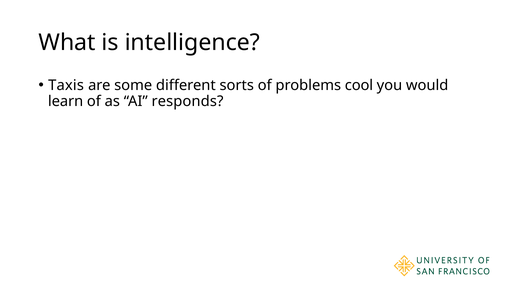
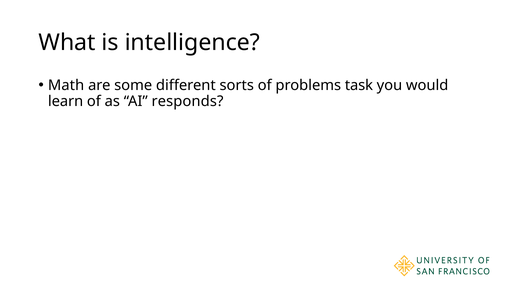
Taxis: Taxis -> Math
cool: cool -> task
